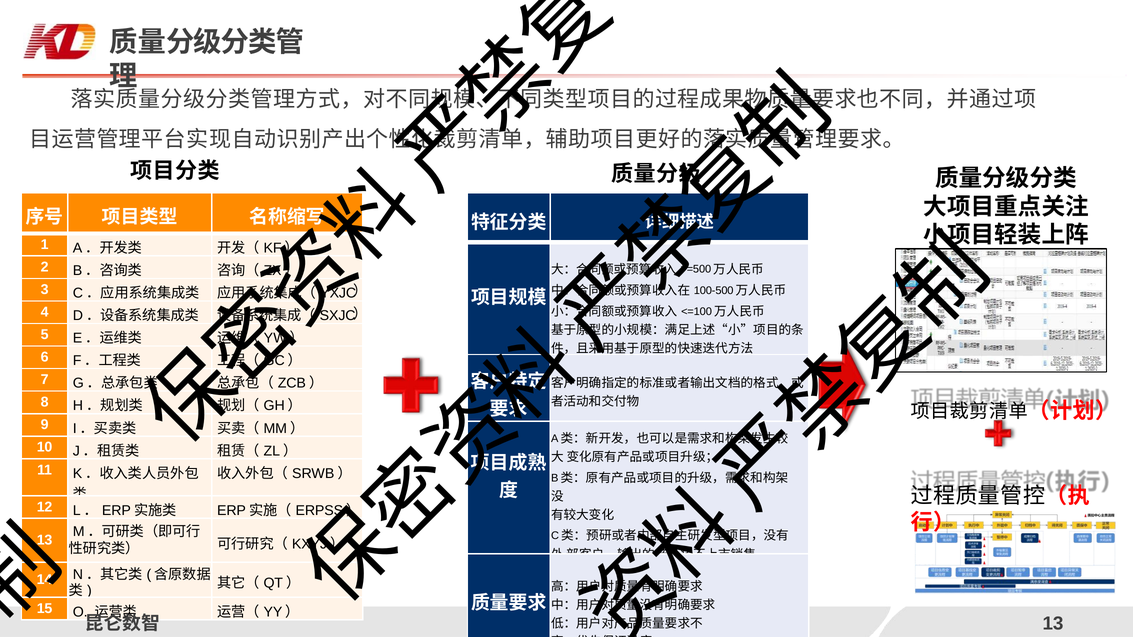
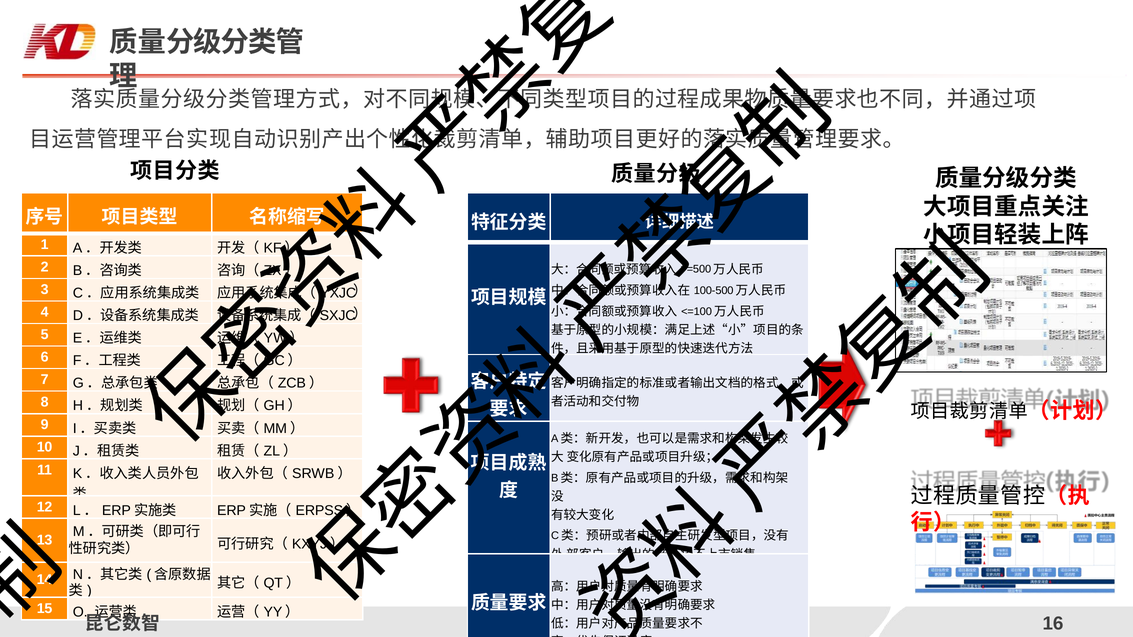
13 at (1053, 624): 13 -> 16
